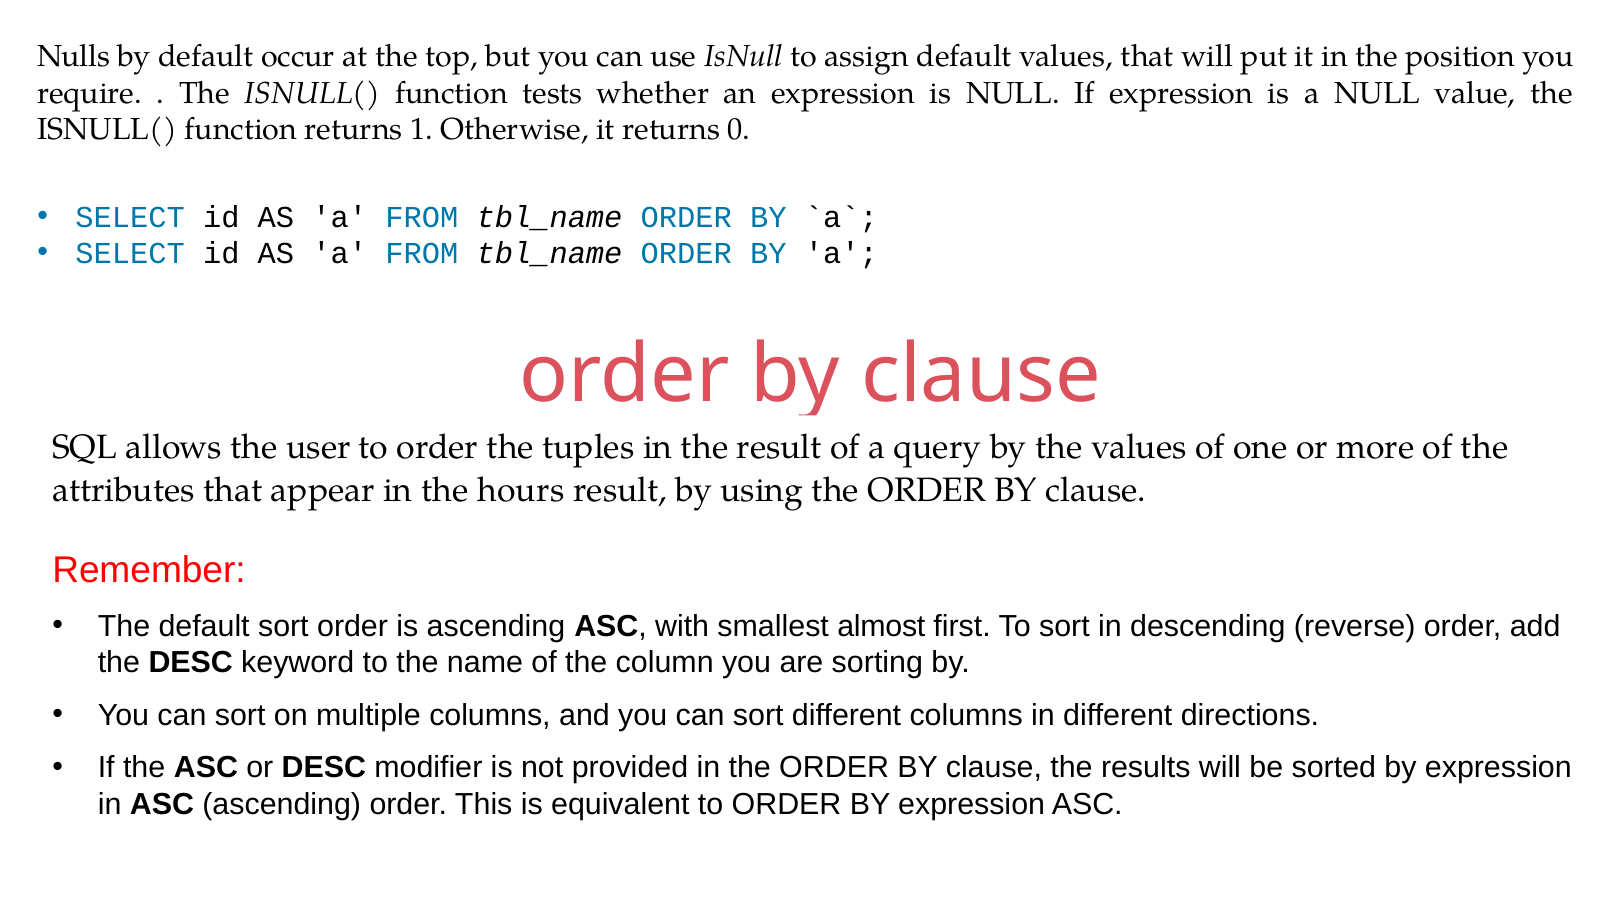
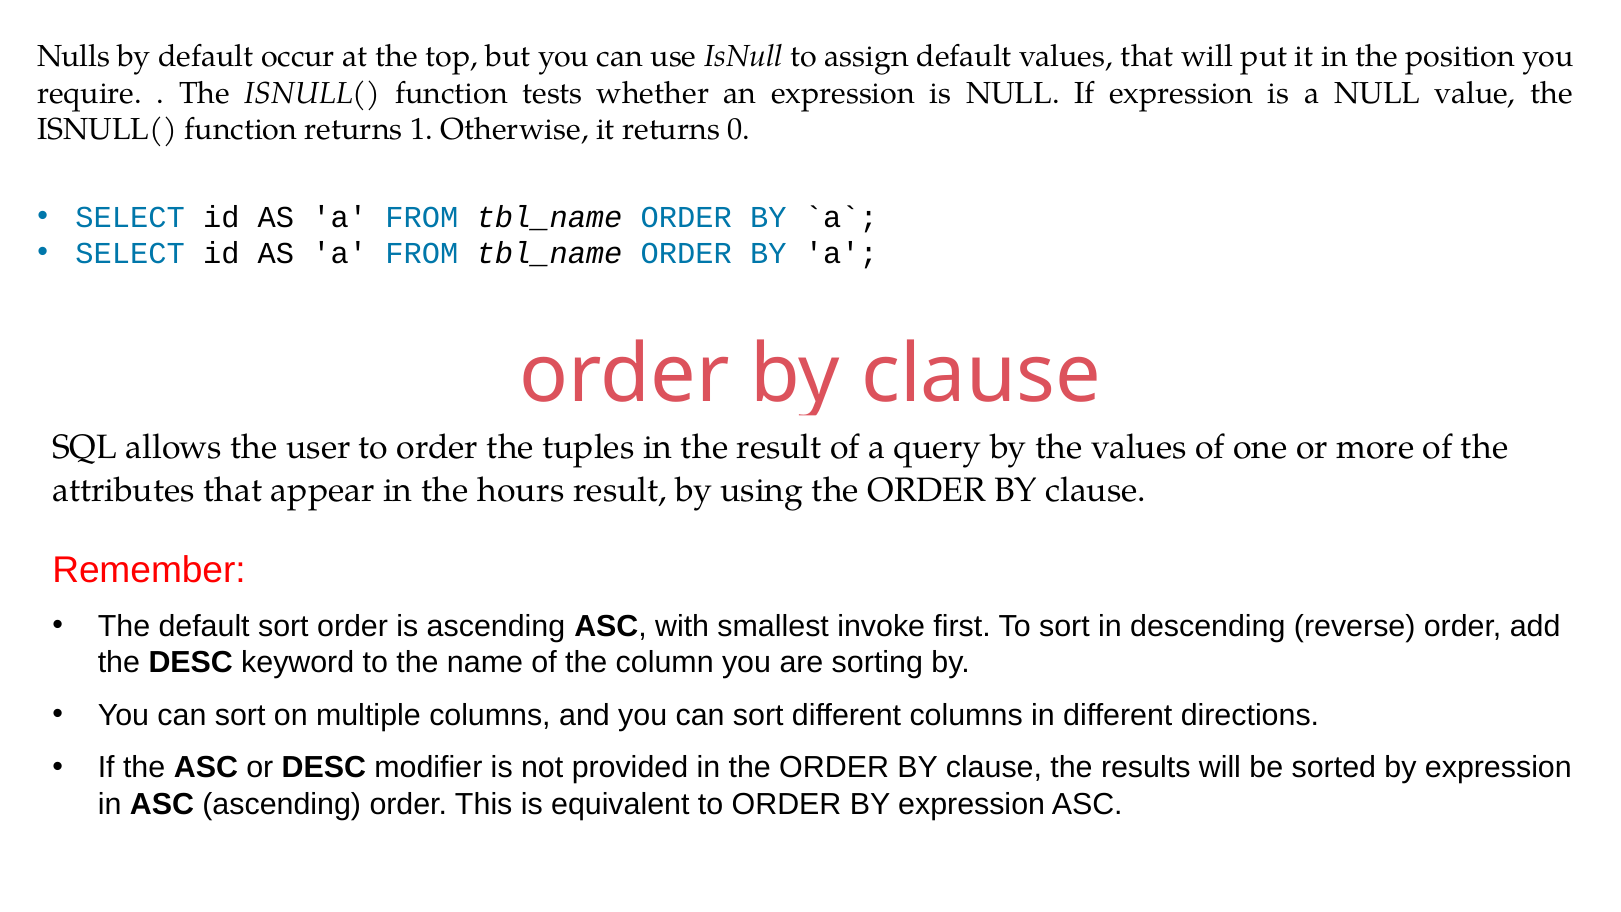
almost: almost -> invoke
